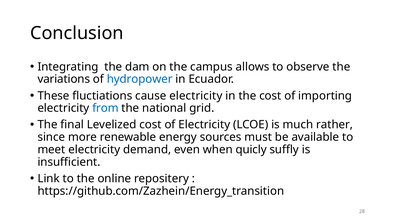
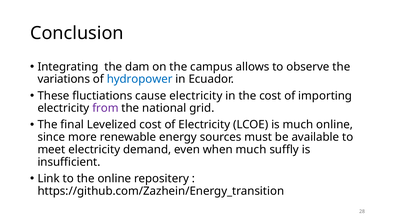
from colour: blue -> purple
much rather: rather -> online
when quicly: quicly -> much
